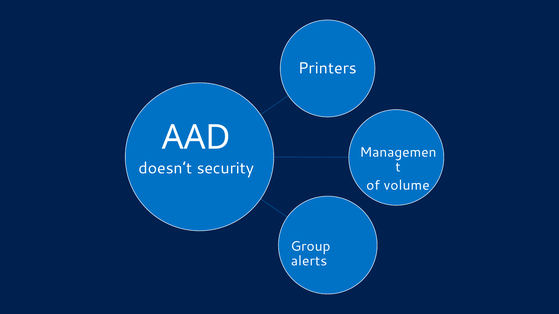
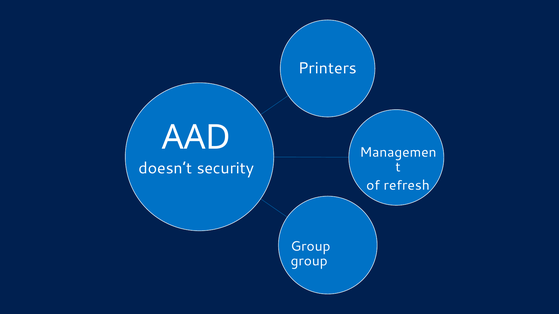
volume: volume -> refresh
alerts at (309, 261): alerts -> group
